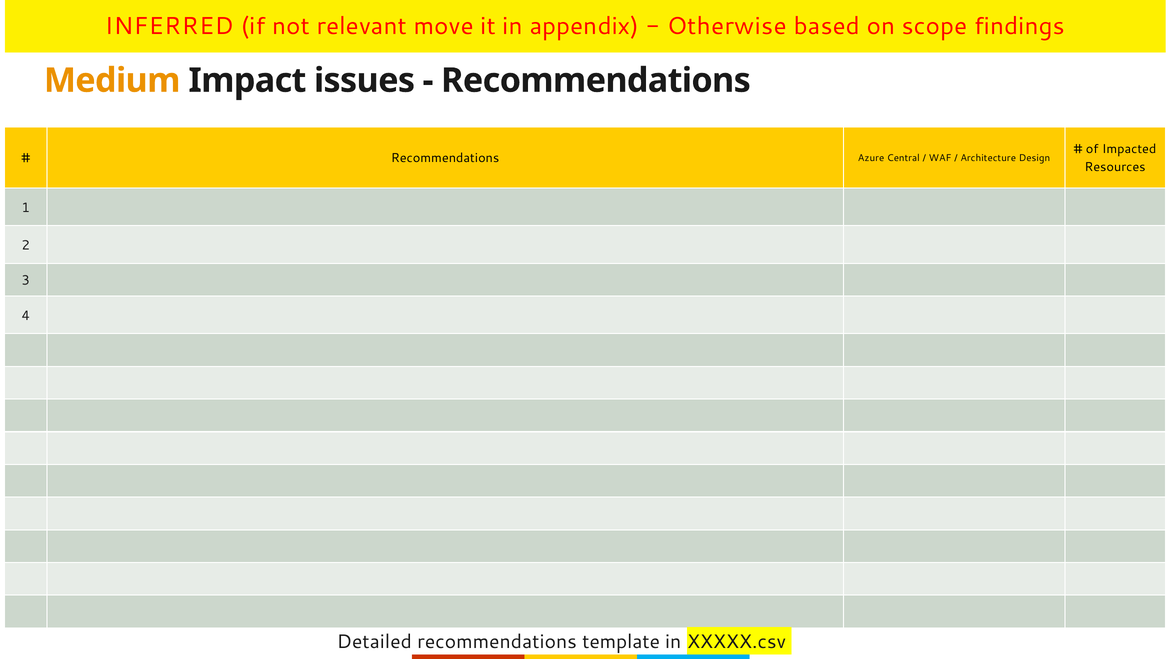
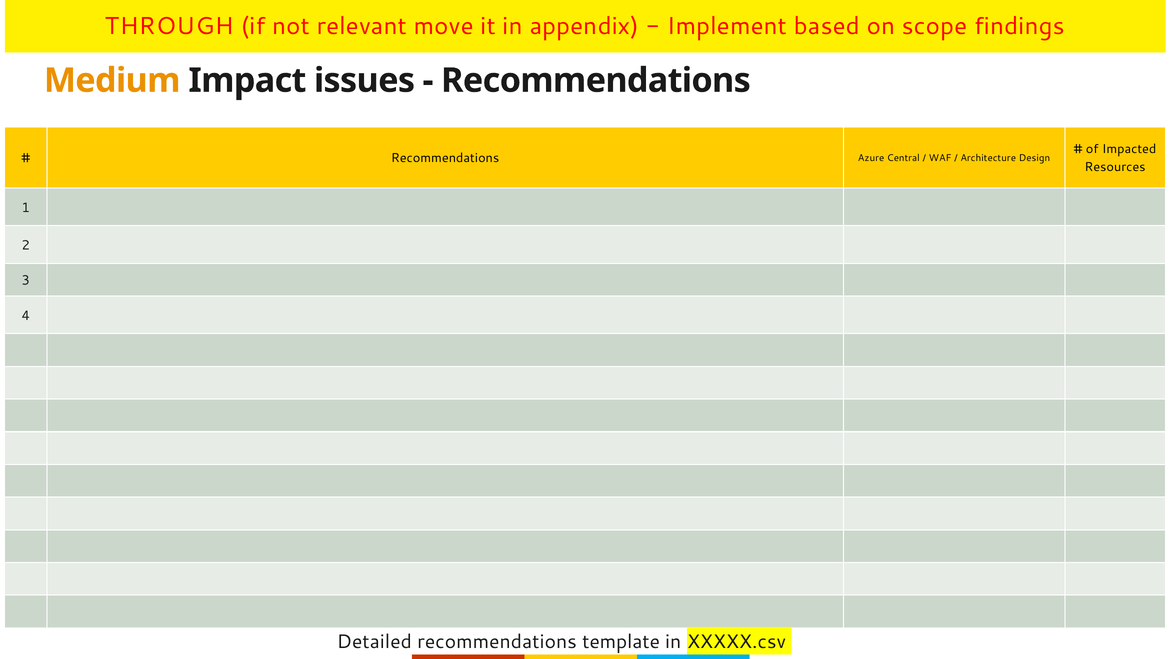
INFERRED: INFERRED -> THROUGH
Otherwise: Otherwise -> Implement
